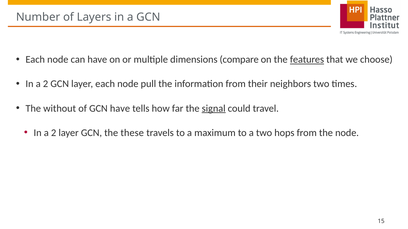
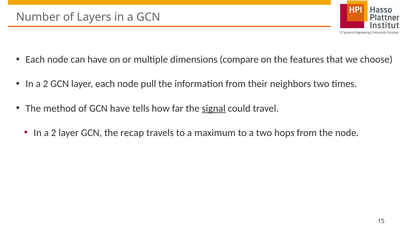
features underline: present -> none
without: without -> method
these: these -> recap
